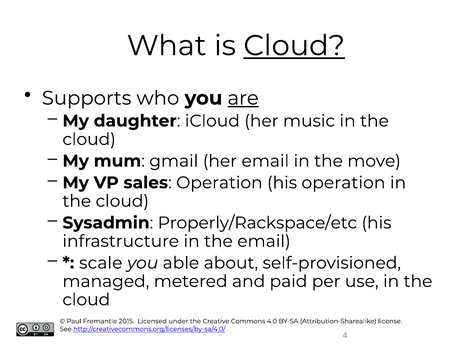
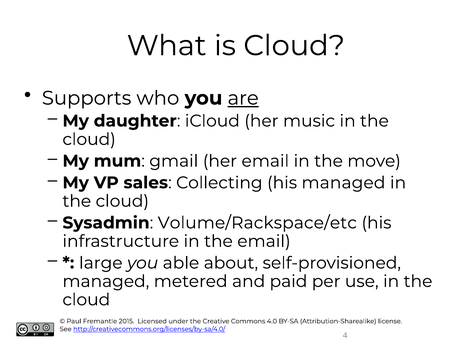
Cloud at (294, 46) underline: present -> none
sales Operation: Operation -> Collecting
his operation: operation -> managed
Properly/Rackspace/etc: Properly/Rackspace/etc -> Volume/Rackspace/etc
scale: scale -> large
